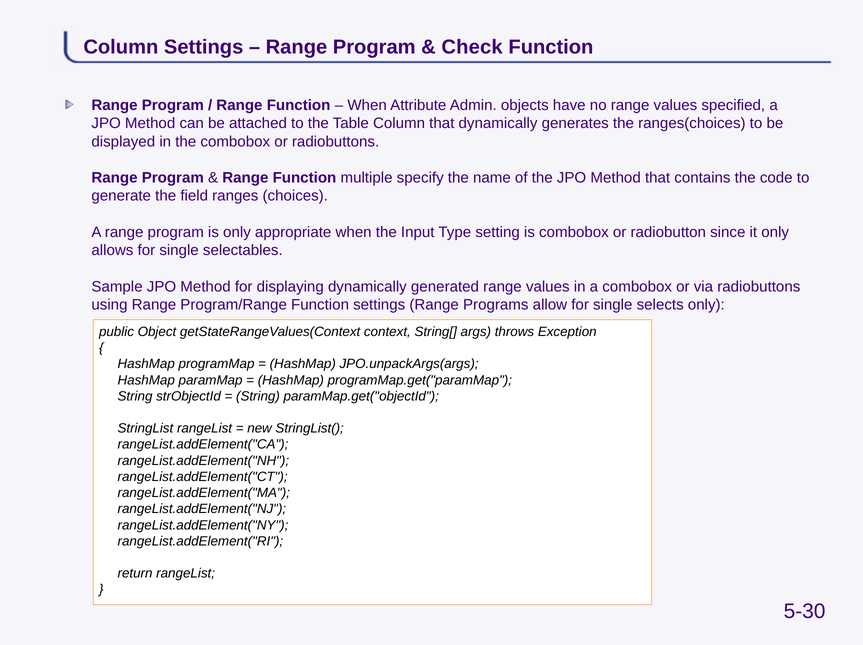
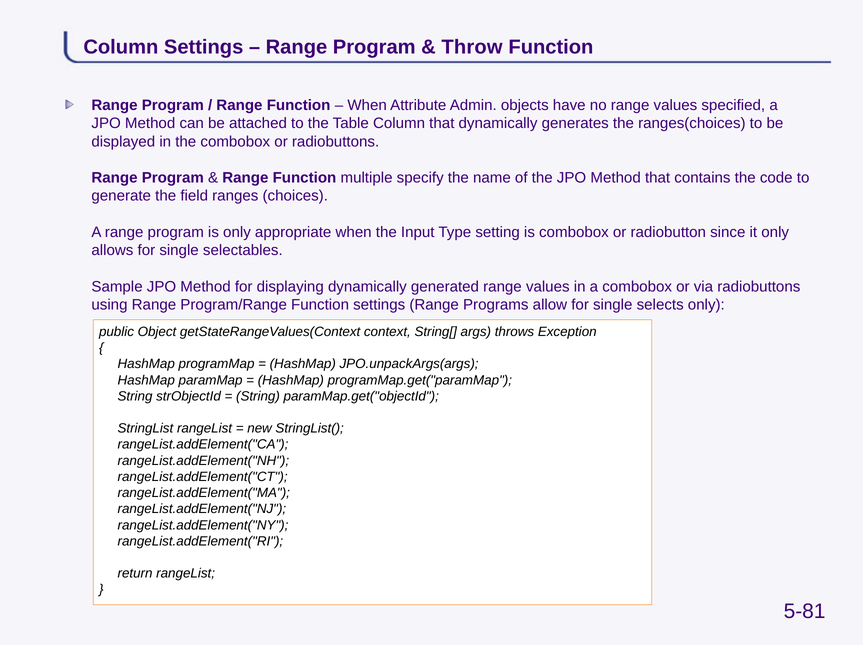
Check: Check -> Throw
5-30: 5-30 -> 5-81
